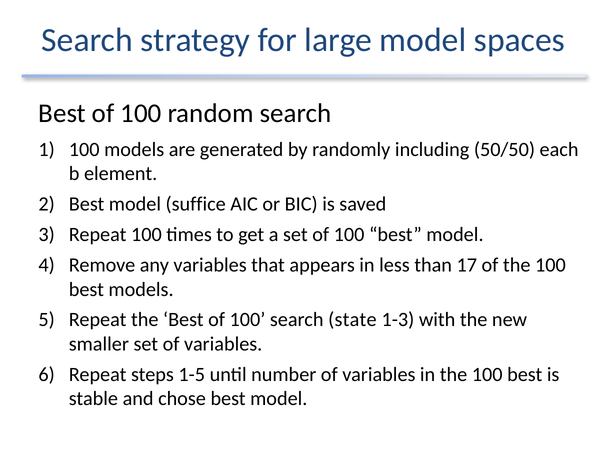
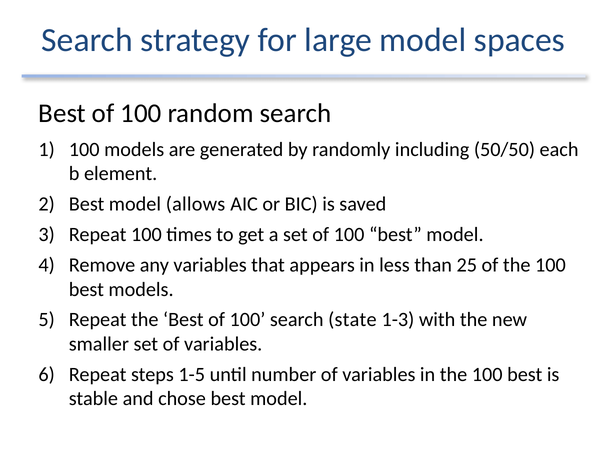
suffice: suffice -> allows
17: 17 -> 25
